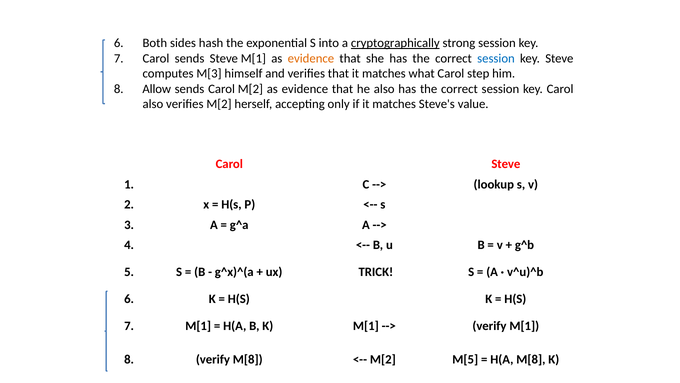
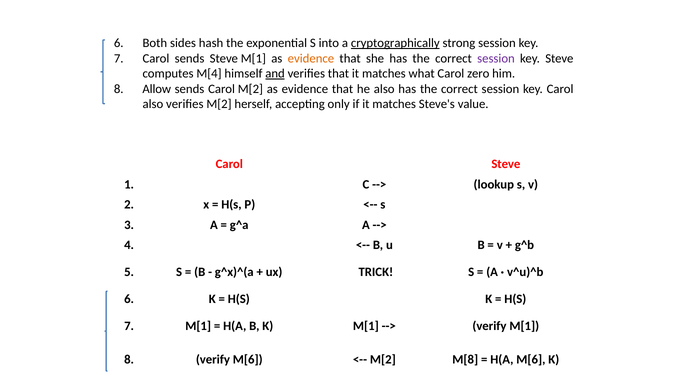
session at (496, 58) colour: blue -> purple
M[3: M[3 -> M[4
and underline: none -> present
step: step -> zero
verify M[8: M[8 -> M[6
M[5: M[5 -> M[8
H(A M[8: M[8 -> M[6
